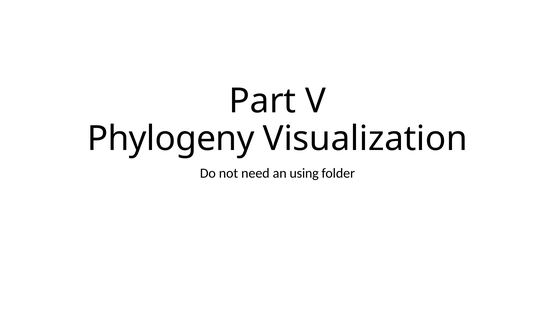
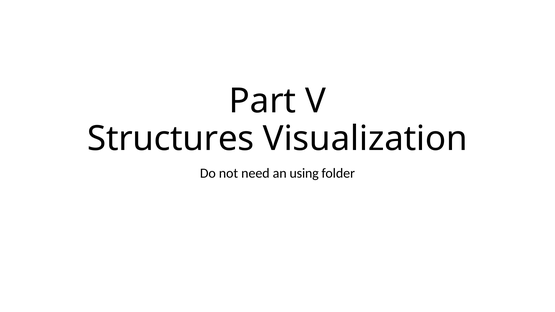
Phylogeny: Phylogeny -> Structures
